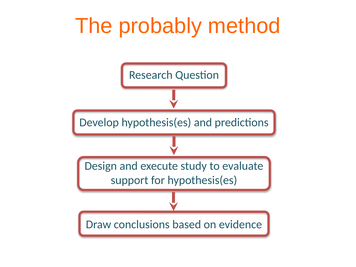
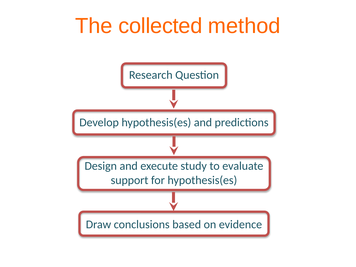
probably: probably -> collected
